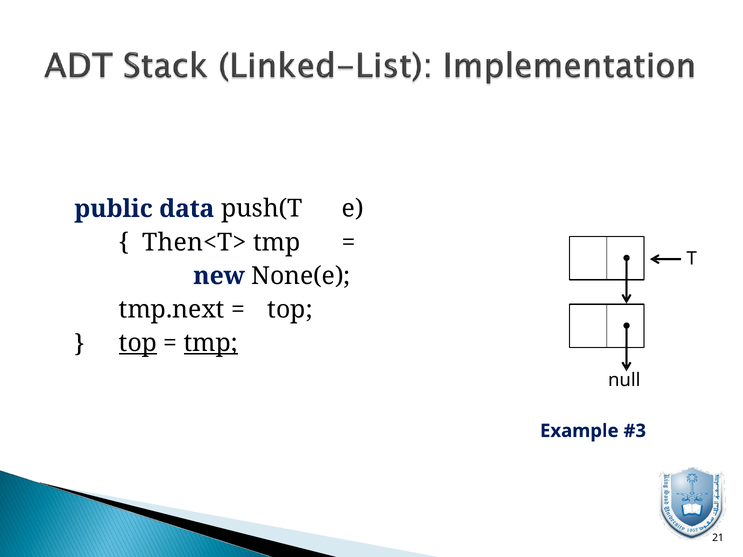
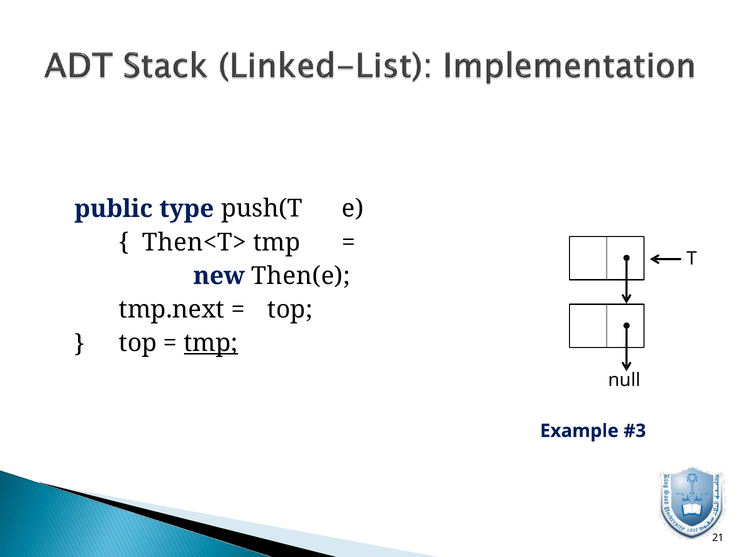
data: data -> type
None(e: None(e -> Then(e
top at (138, 343) underline: present -> none
